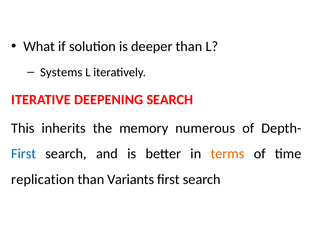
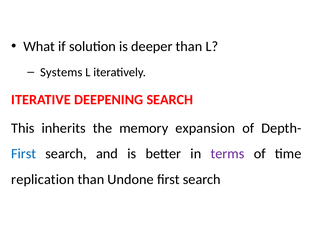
numerous: numerous -> expansion
terms colour: orange -> purple
Variants: Variants -> Undone
